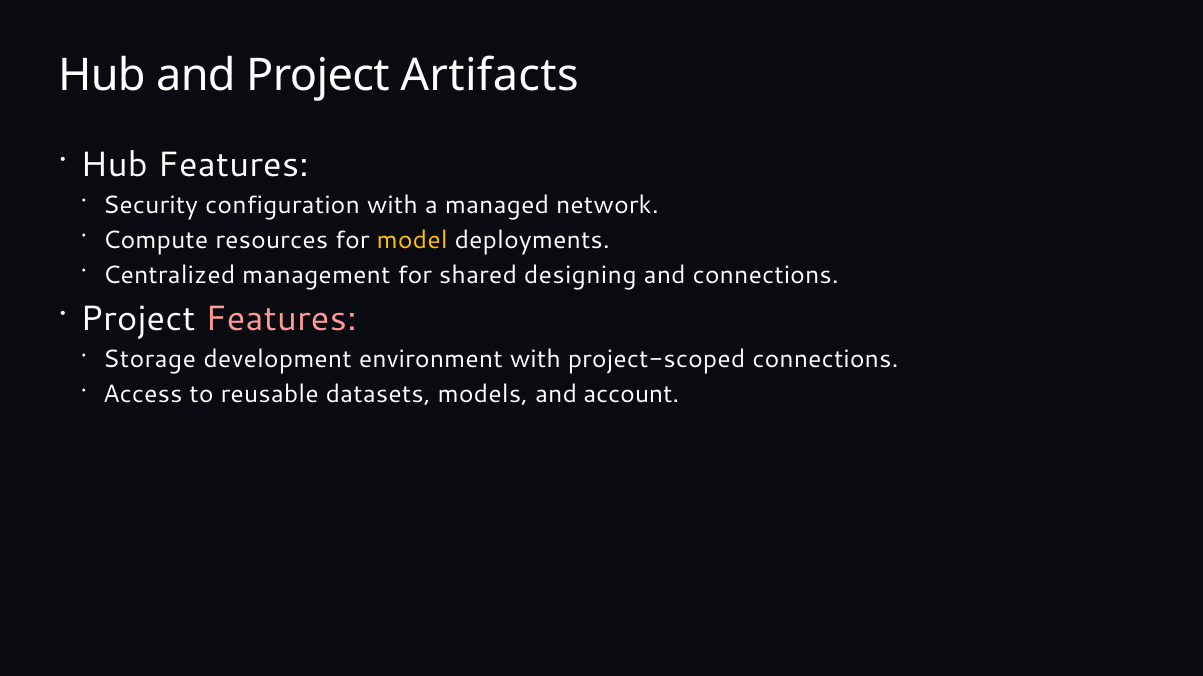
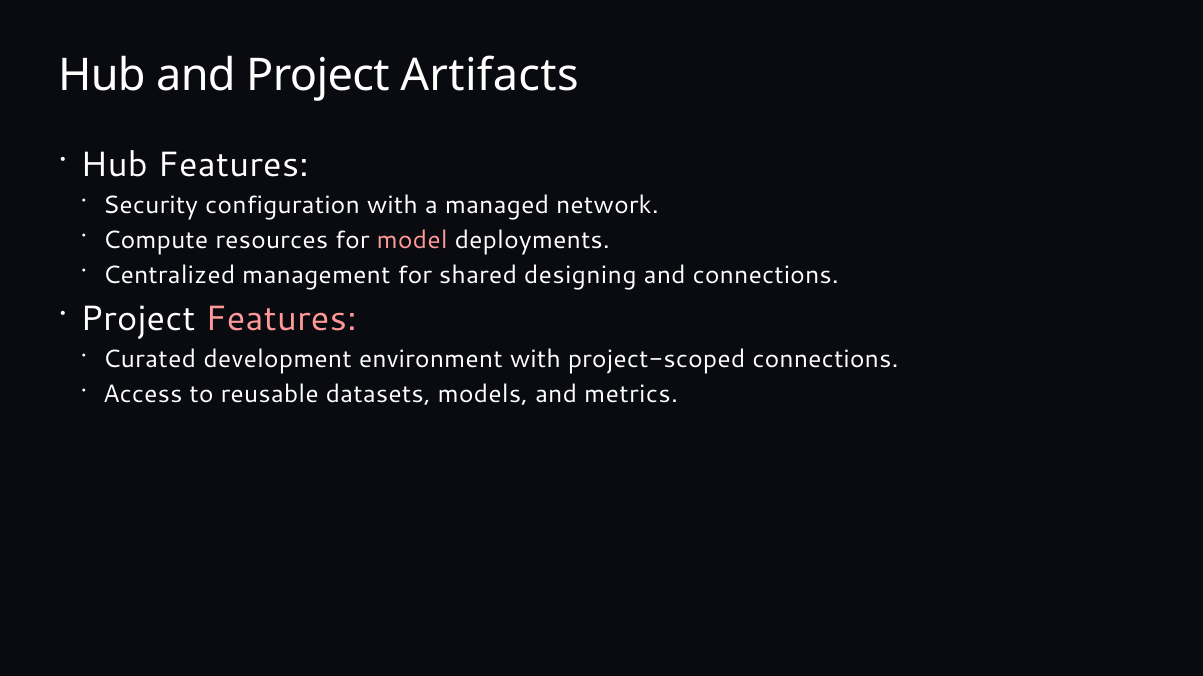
model colour: yellow -> pink
Storage: Storage -> Curated
account: account -> metrics
